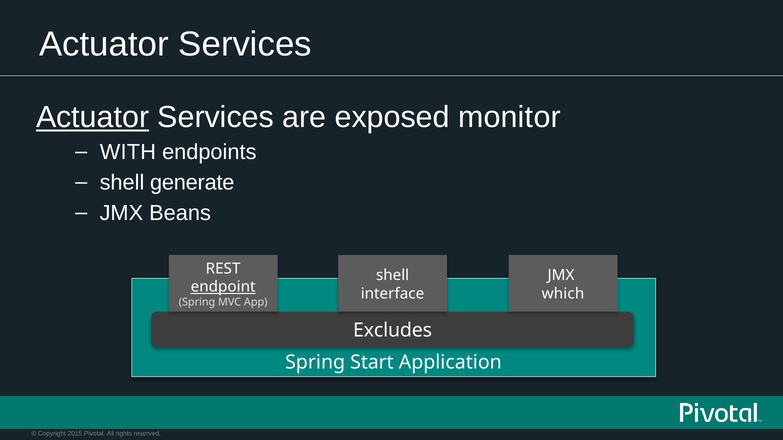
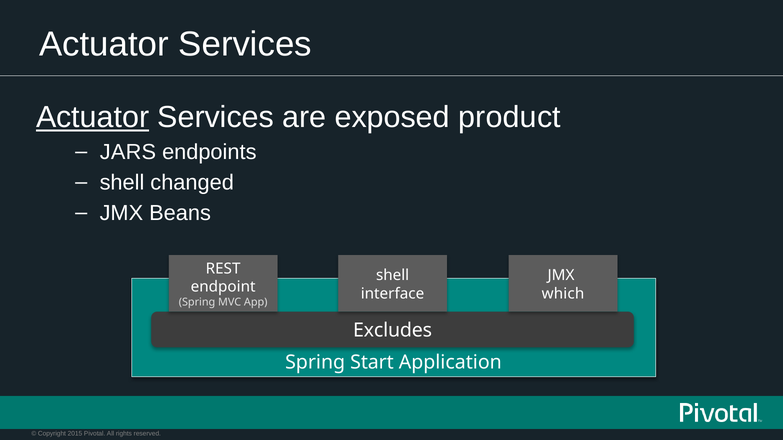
monitor: monitor -> product
WITH: WITH -> JARS
generate: generate -> changed
endpoint underline: present -> none
